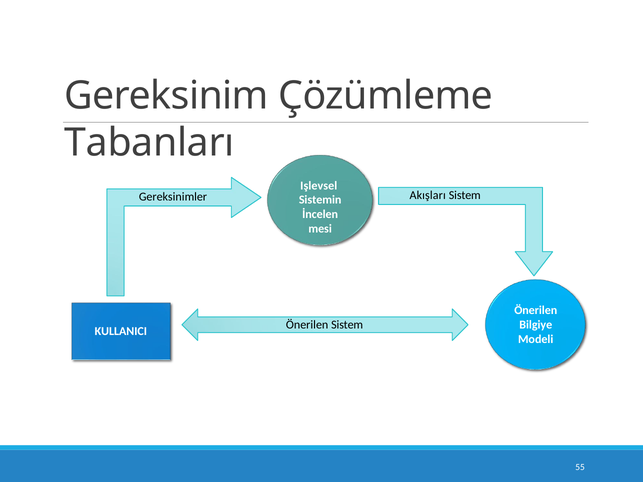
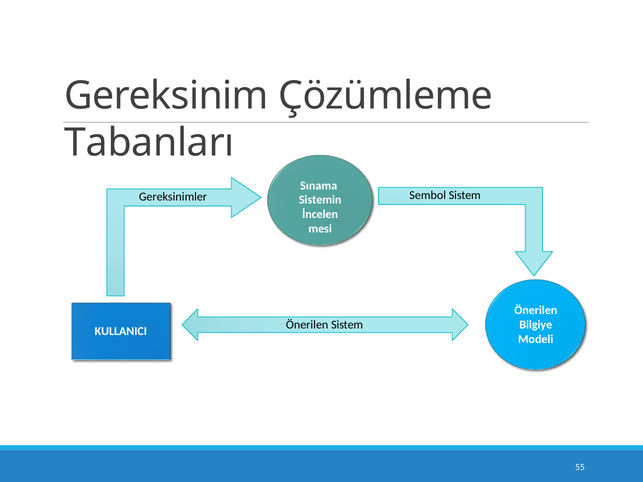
Işlevsel: Işlevsel -> Sınama
Akışları: Akışları -> Sembol
